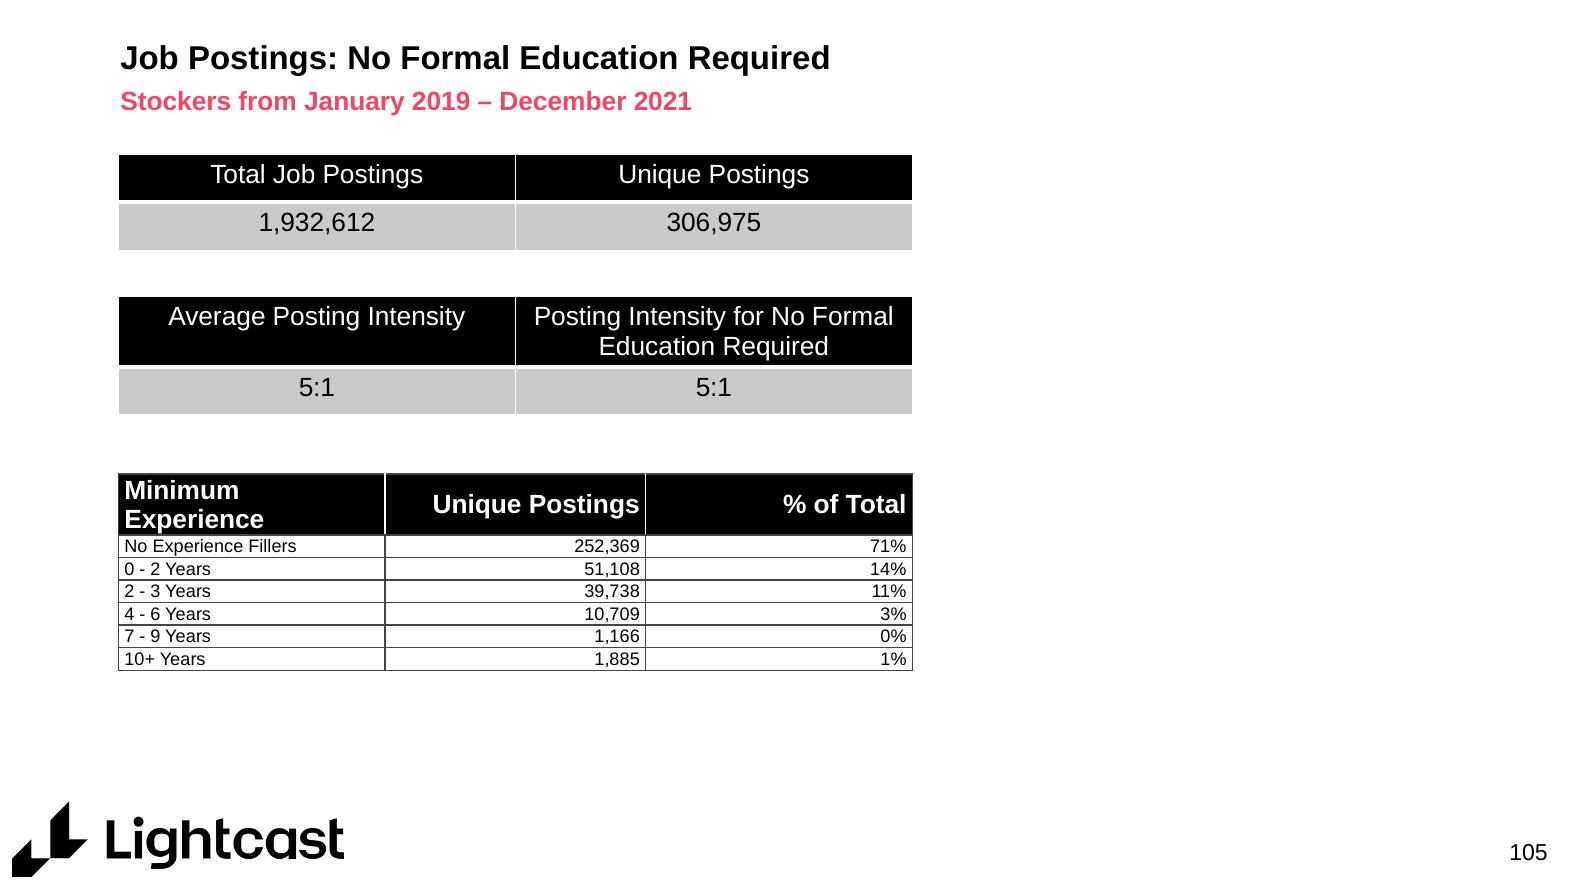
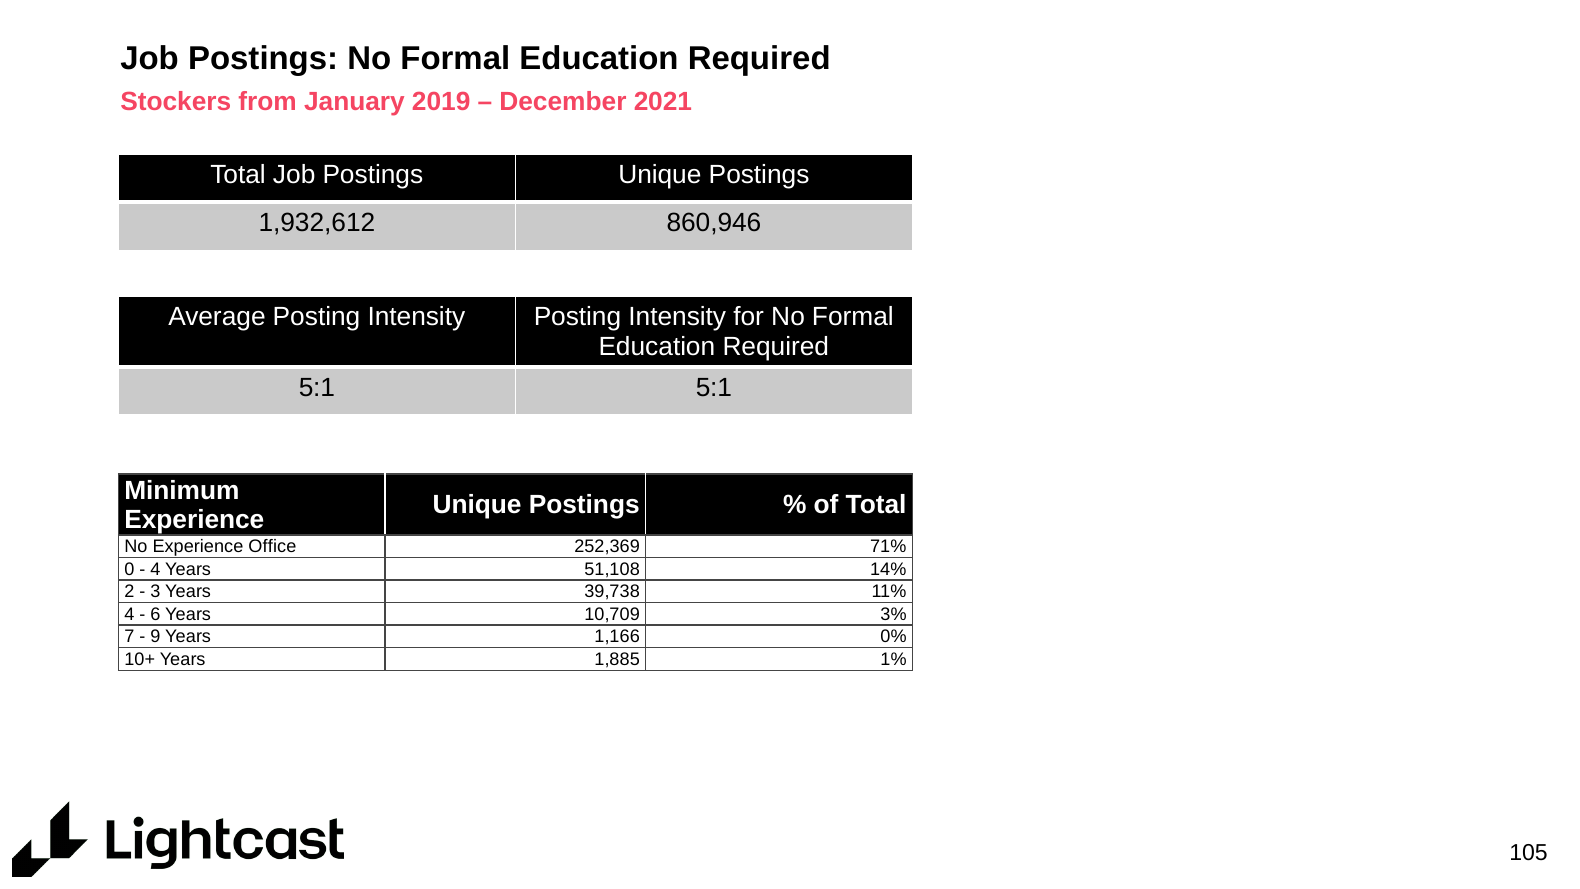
306,975: 306,975 -> 860,946
Fillers: Fillers -> Office
2 at (156, 569): 2 -> 4
